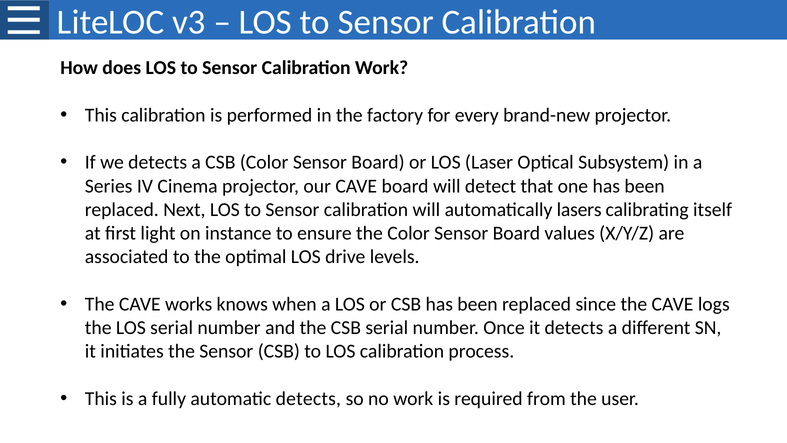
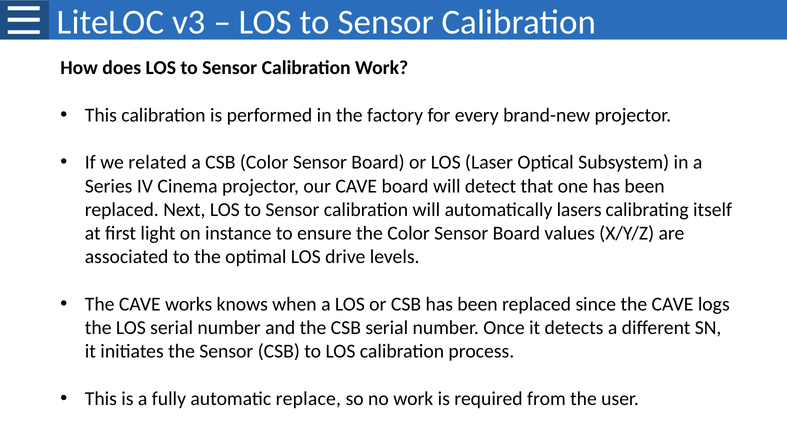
we detects: detects -> related
automatic detects: detects -> replace
